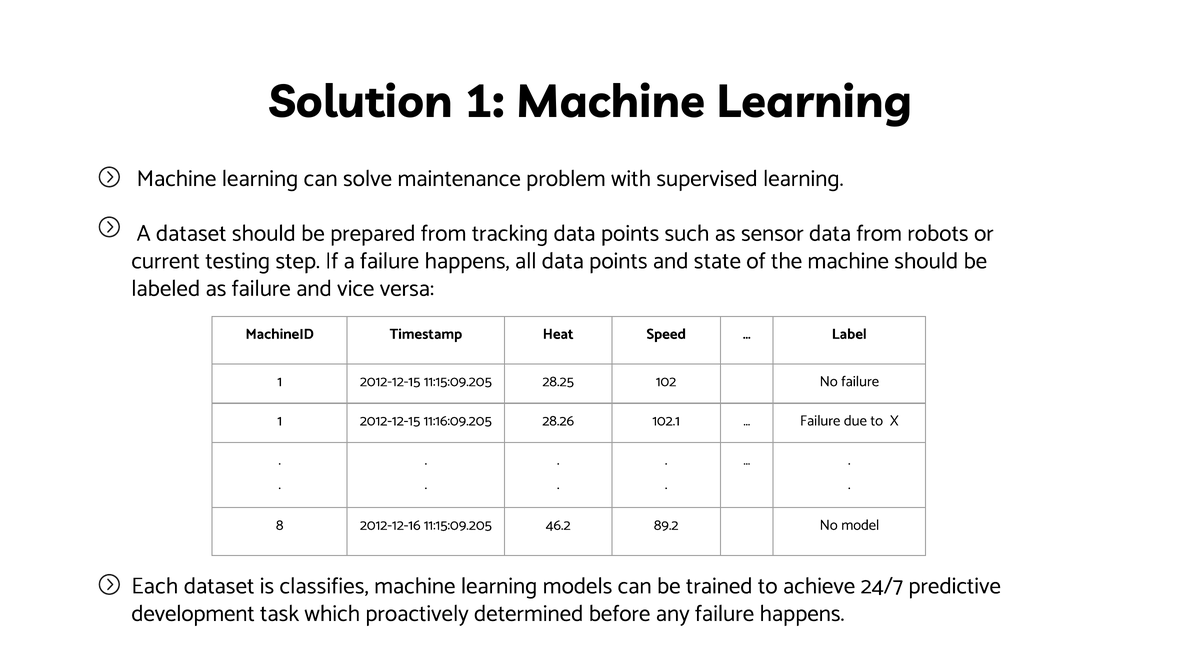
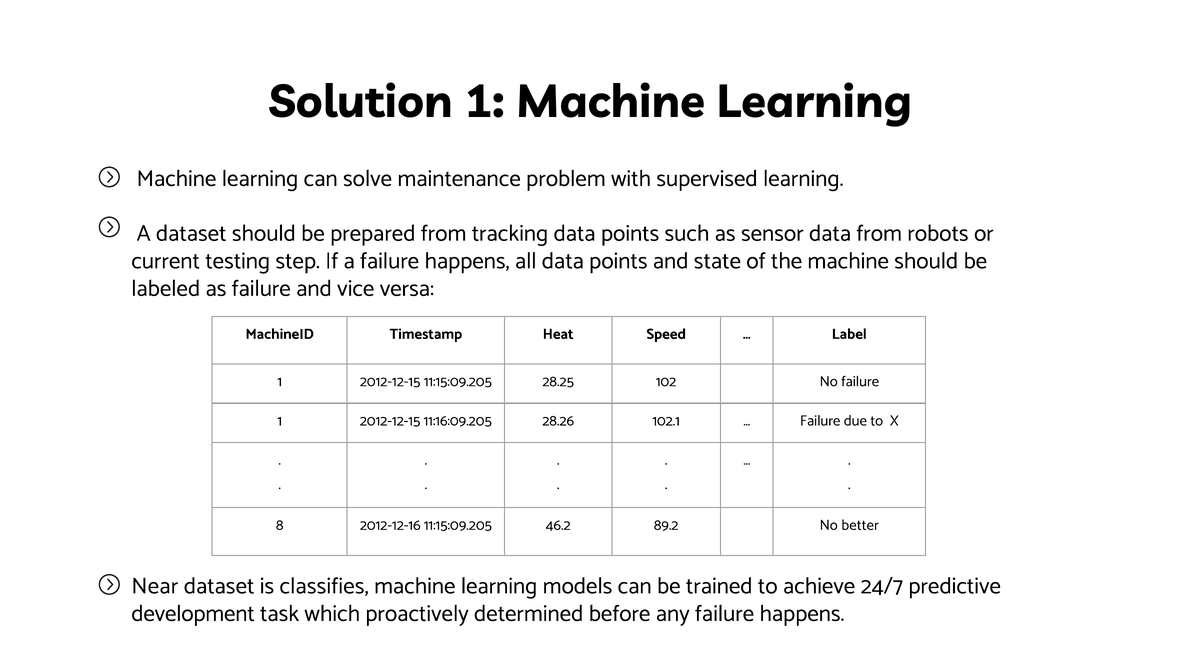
model: model -> better
Each: Each -> Near
